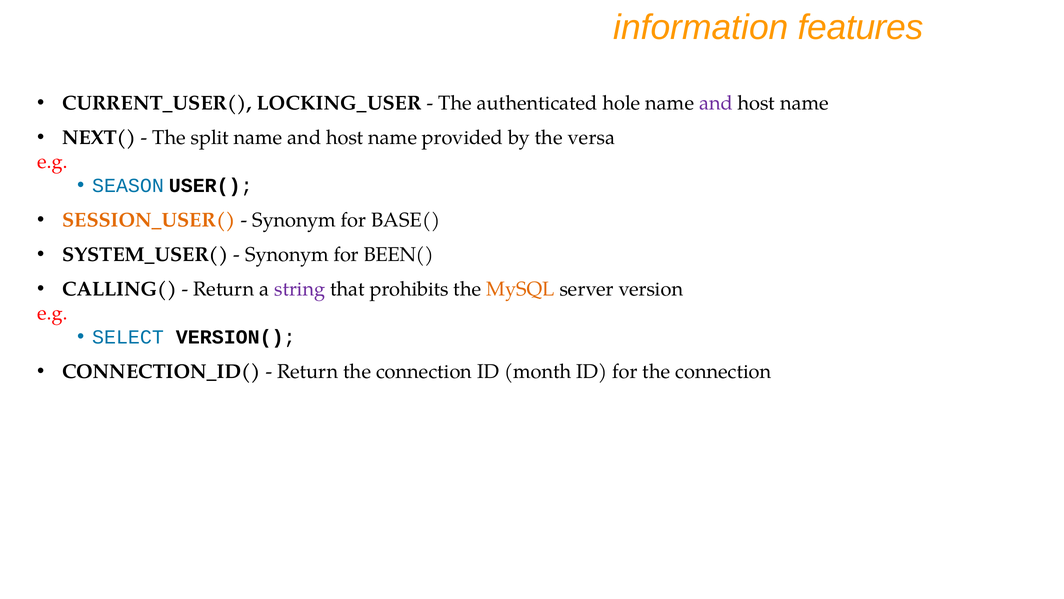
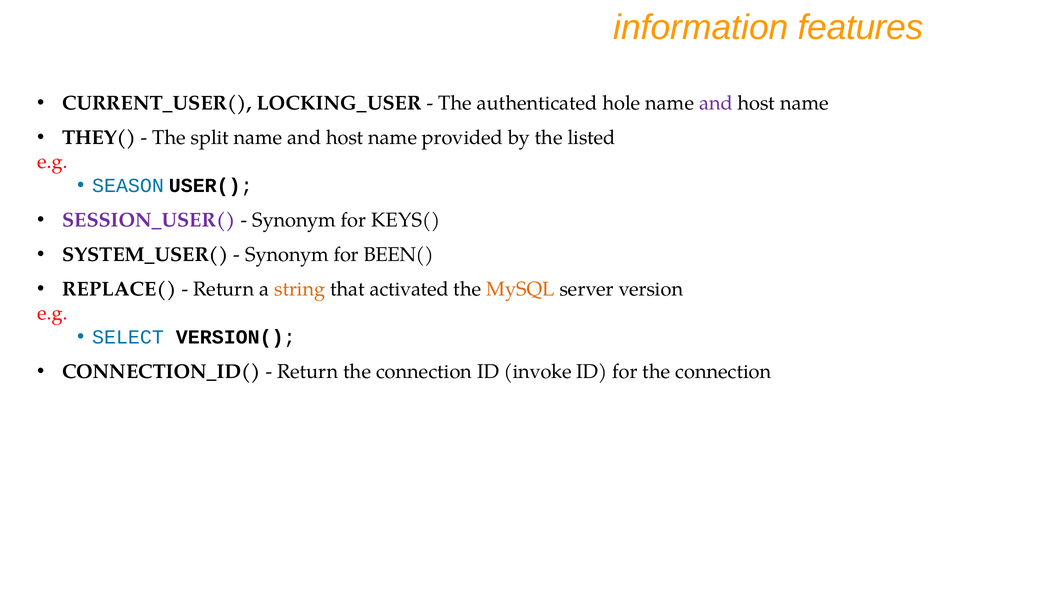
NEXT(: NEXT( -> THEY(
versa: versa -> listed
SESSION_USER( colour: orange -> purple
BASE(: BASE( -> KEYS(
CALLING(: CALLING( -> REPLACE(
string colour: purple -> orange
prohibits: prohibits -> activated
month: month -> invoke
